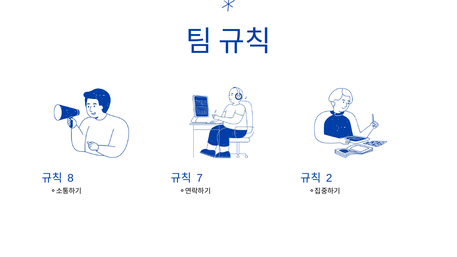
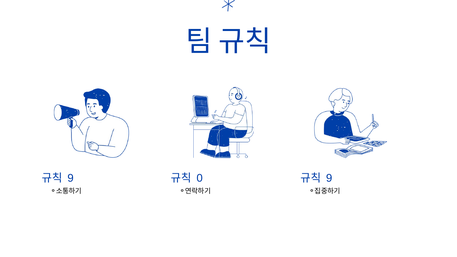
8 at (71, 178): 8 -> 9
7: 7 -> 0
2 at (329, 178): 2 -> 9
